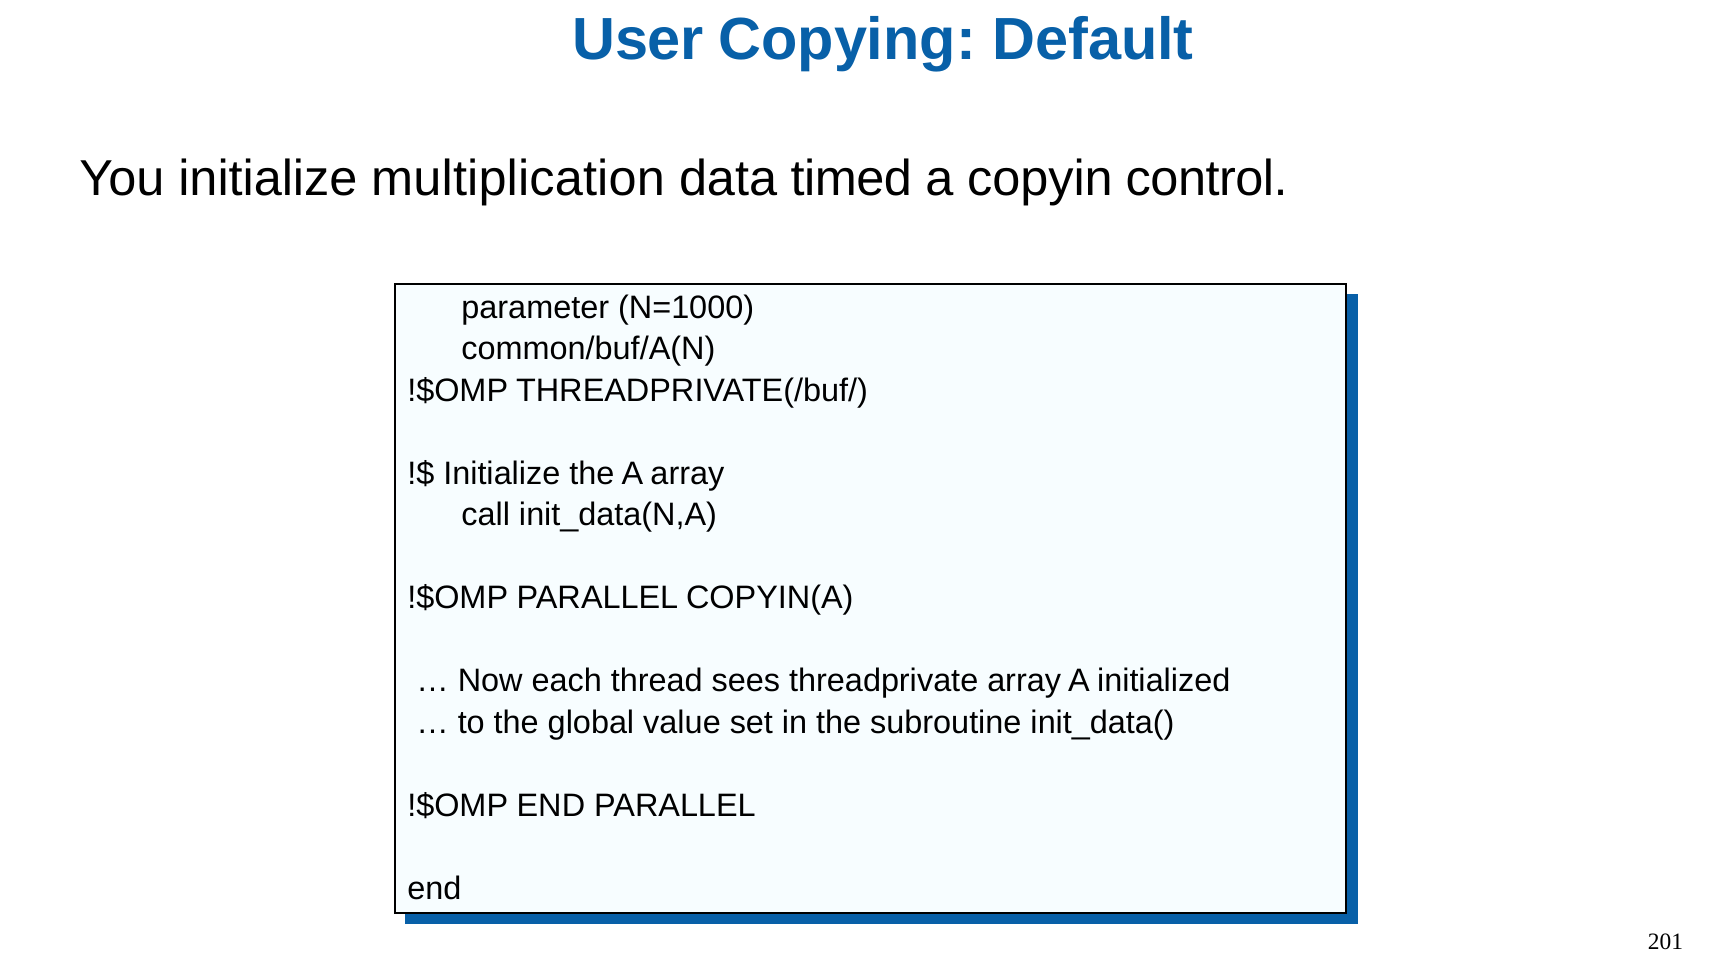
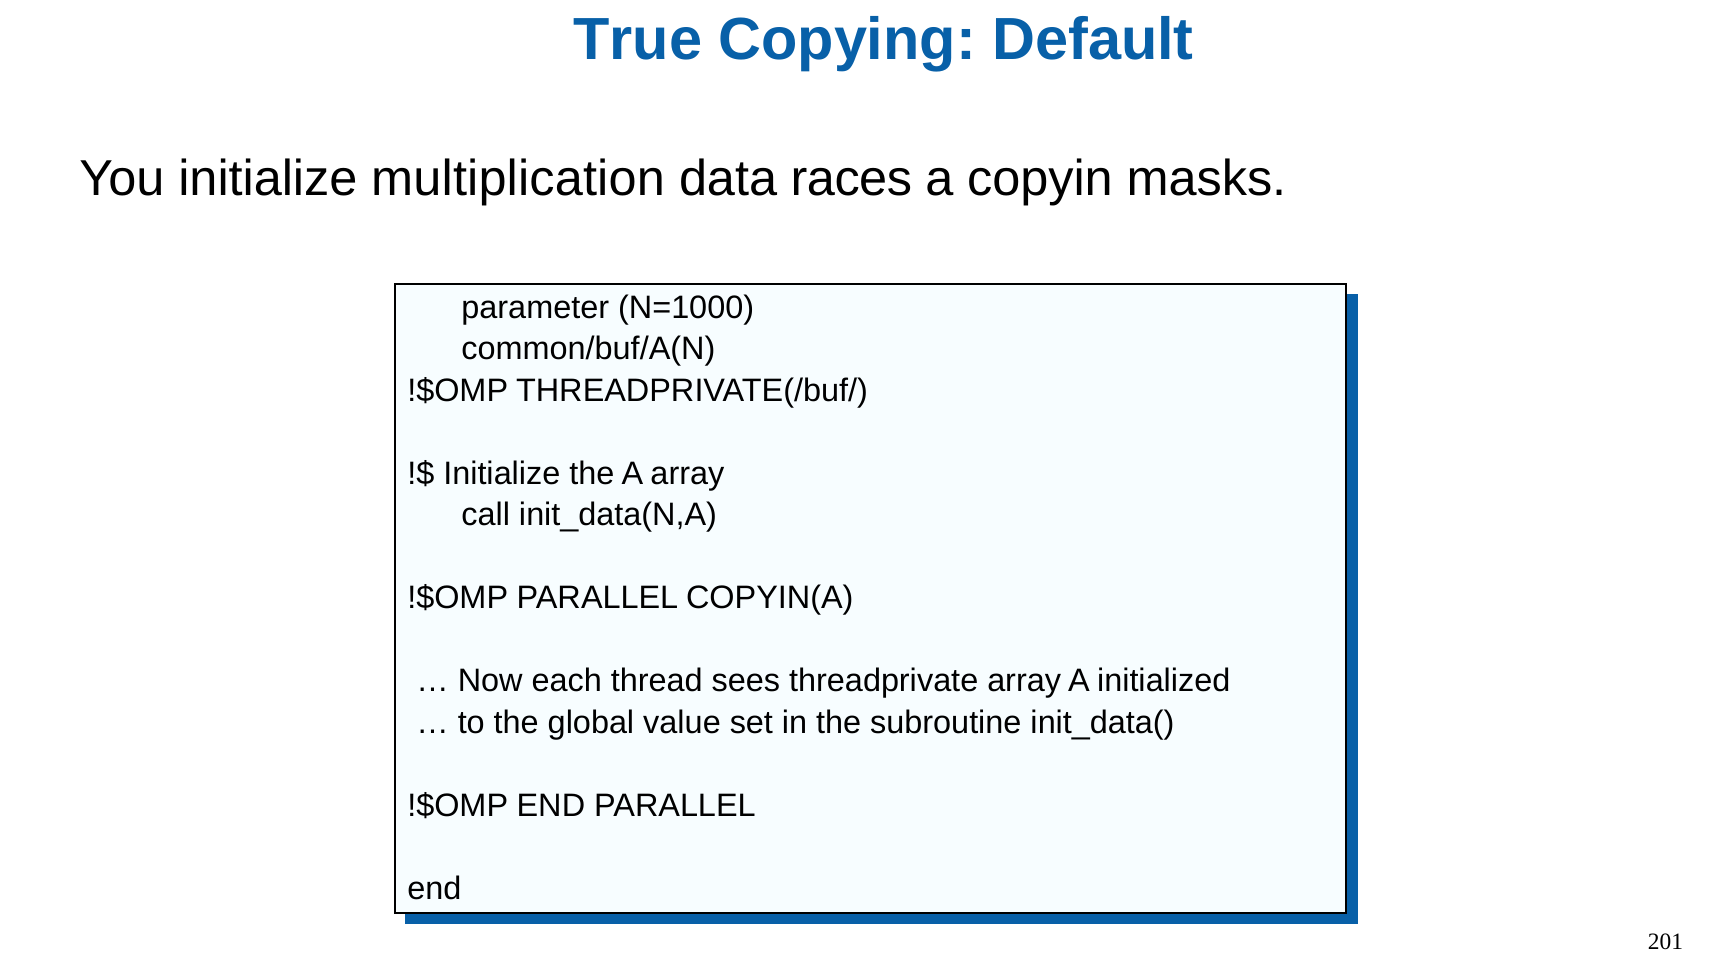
User: User -> True
timed: timed -> races
control: control -> masks
